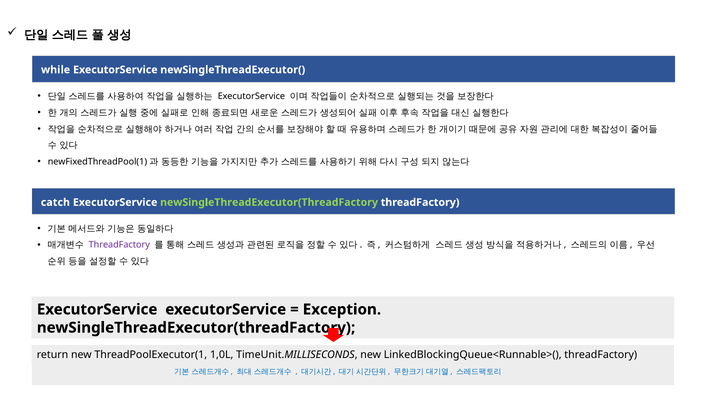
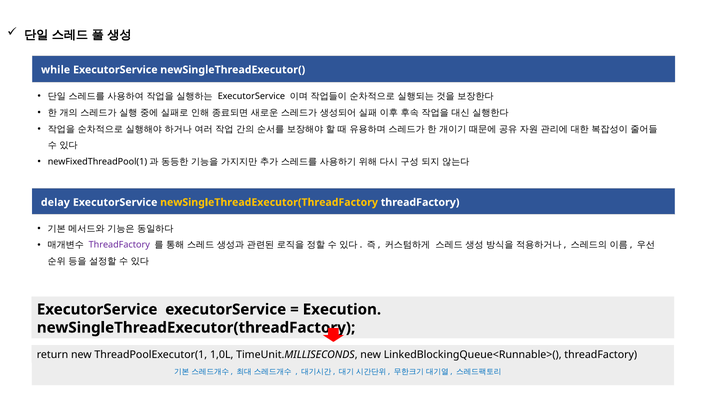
catch: catch -> delay
newSingleThreadExecutor(ThreadFactory at (269, 202) colour: light green -> yellow
Exception: Exception -> Execution
